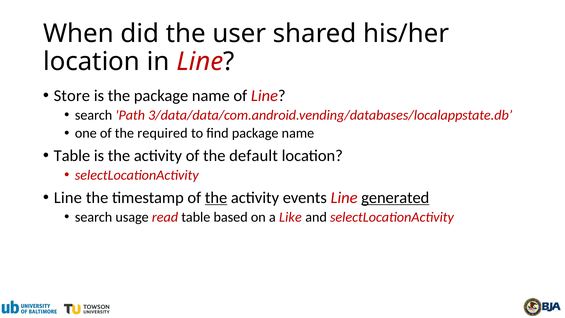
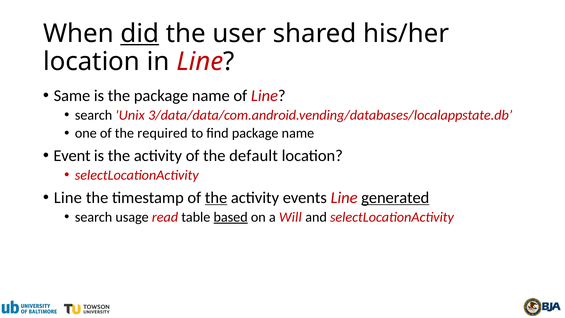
did underline: none -> present
Store: Store -> Same
Path: Path -> Unix
Table at (72, 156): Table -> Event
based underline: none -> present
Like: Like -> Will
